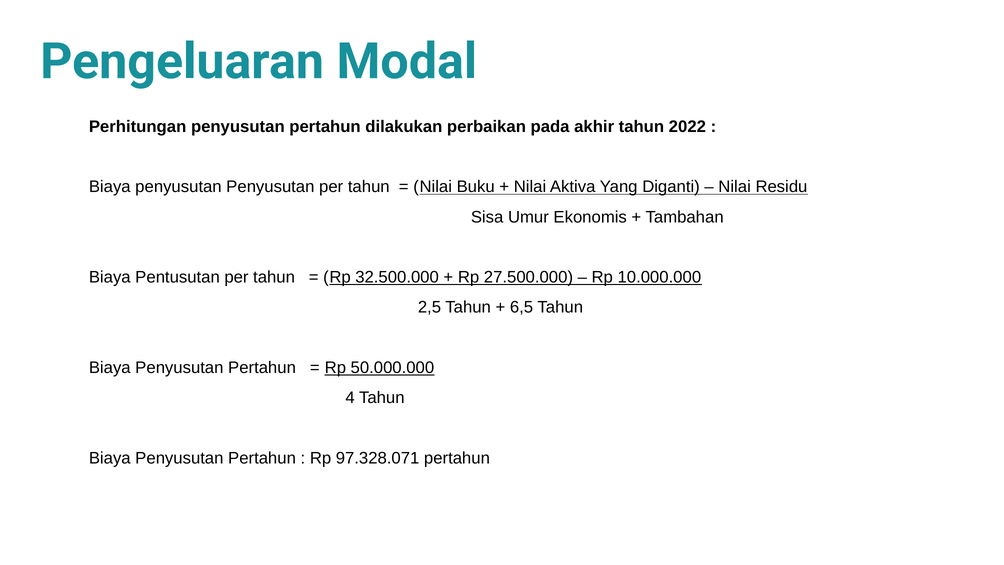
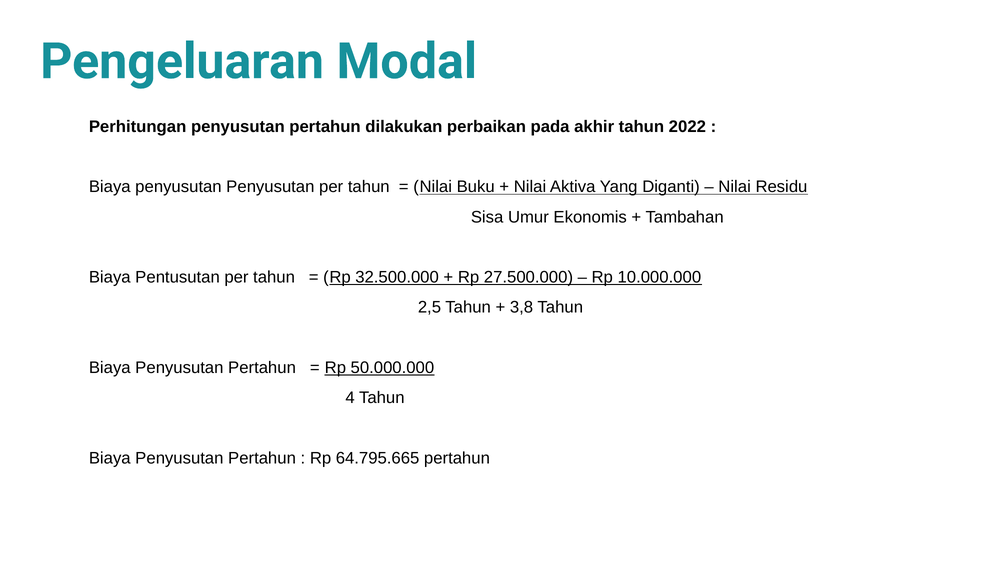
6,5: 6,5 -> 3,8
97.328.071: 97.328.071 -> 64.795.665
